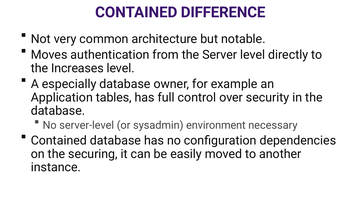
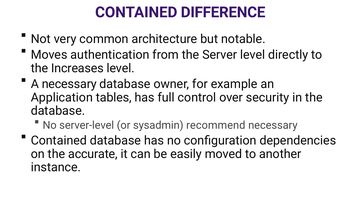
A especially: especially -> necessary
environment: environment -> recommend
securing: securing -> accurate
